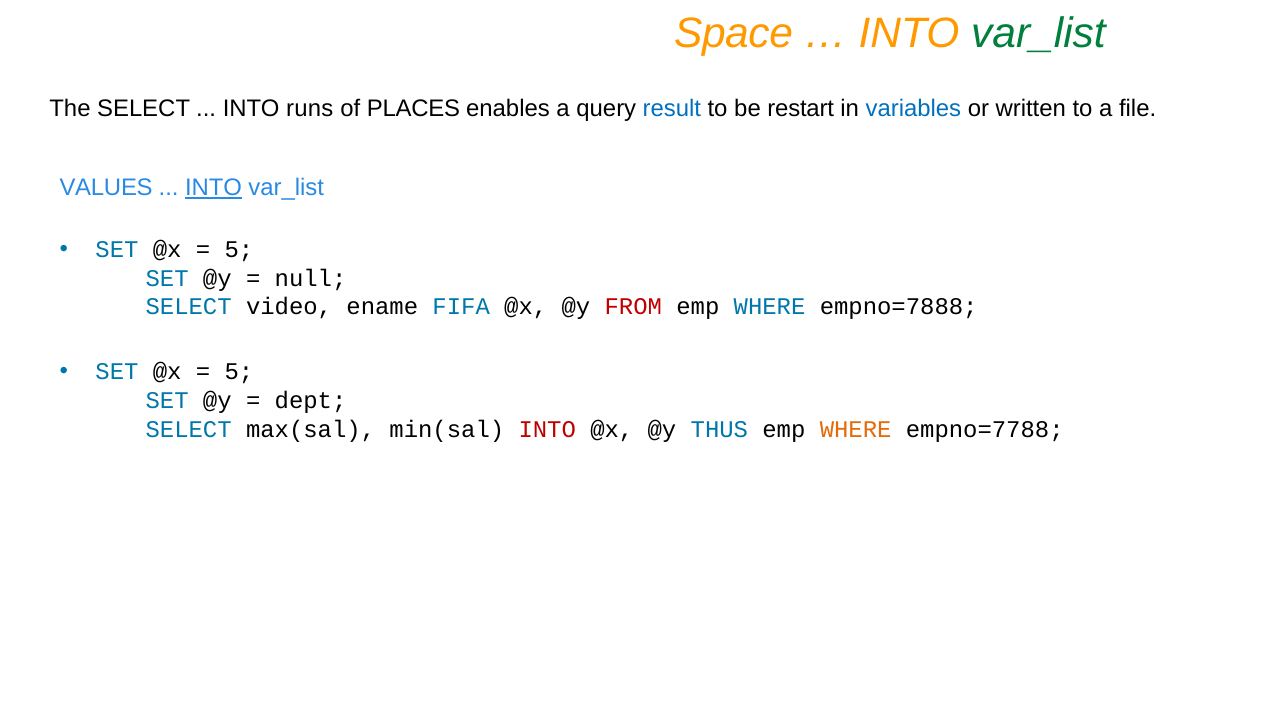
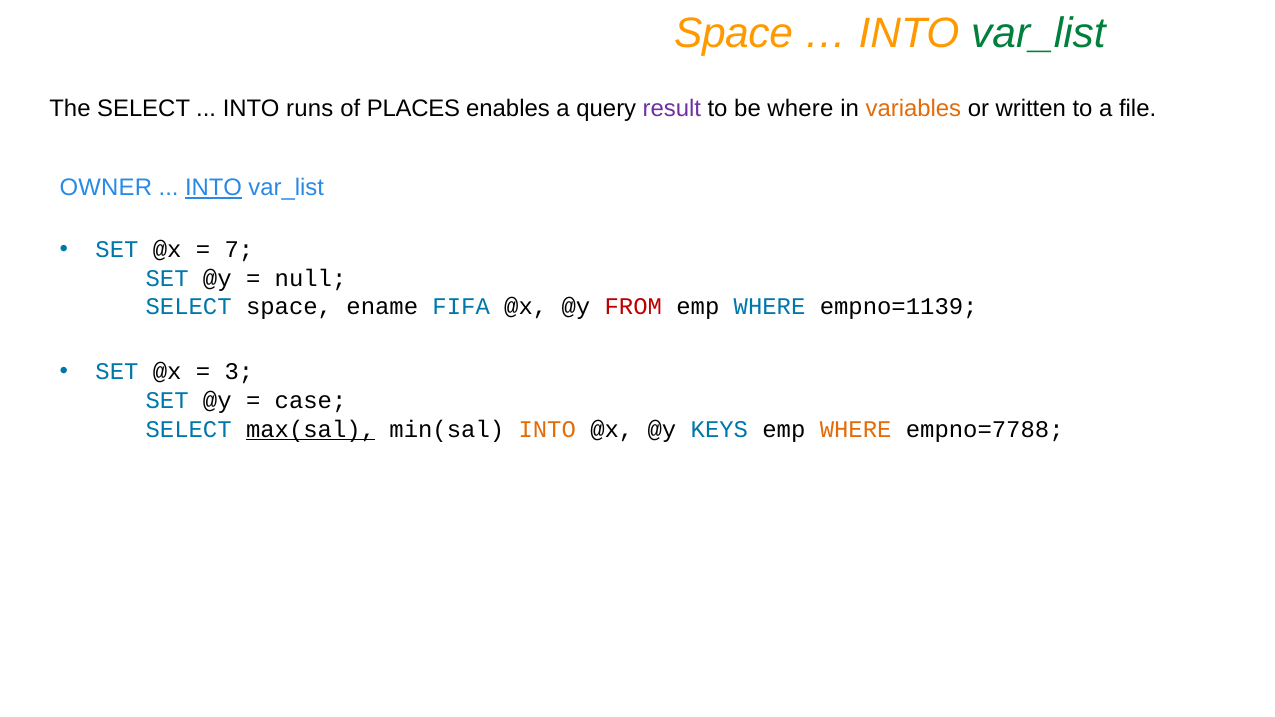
result colour: blue -> purple
be restart: restart -> where
variables colour: blue -> orange
VALUES: VALUES -> OWNER
5 at (239, 250): 5 -> 7
SELECT video: video -> space
empno=7888: empno=7888 -> empno=1139
5 at (239, 372): 5 -> 3
dept: dept -> case
max(sal underline: none -> present
INTO at (547, 429) colour: red -> orange
THUS: THUS -> KEYS
